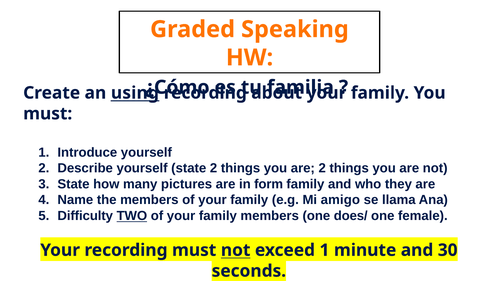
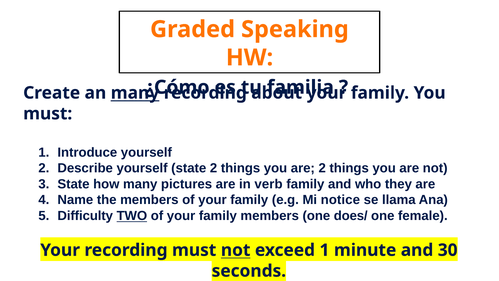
an using: using -> many
form: form -> verb
amigo: amigo -> notice
